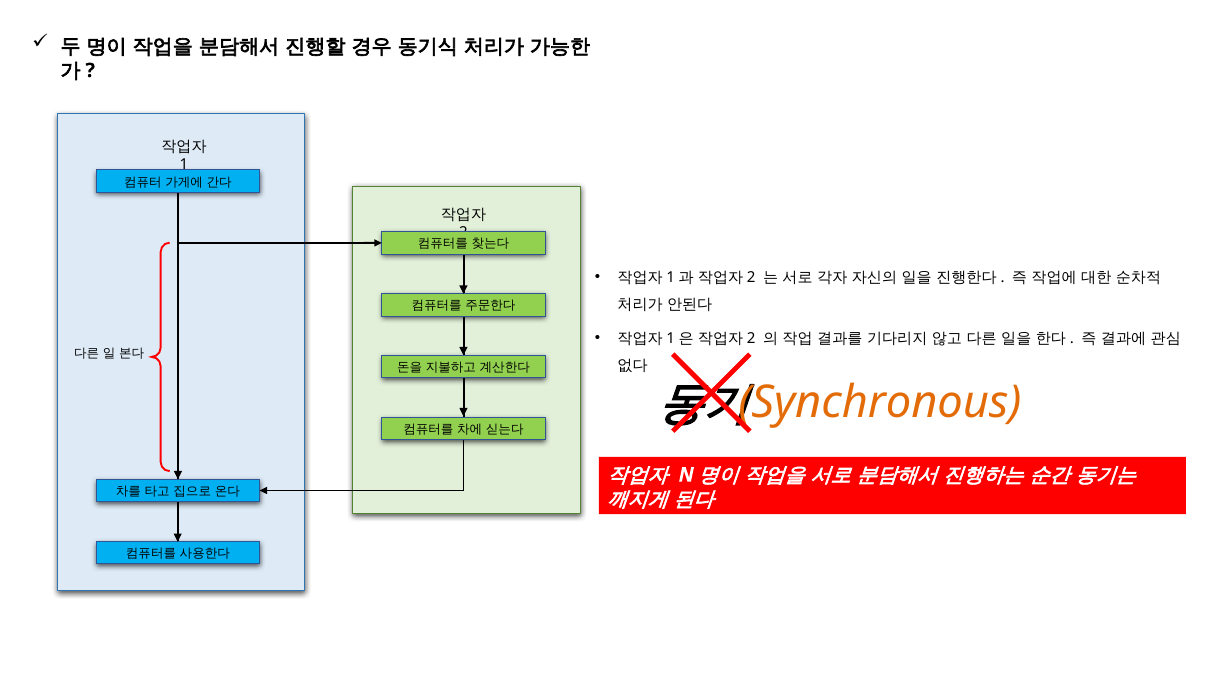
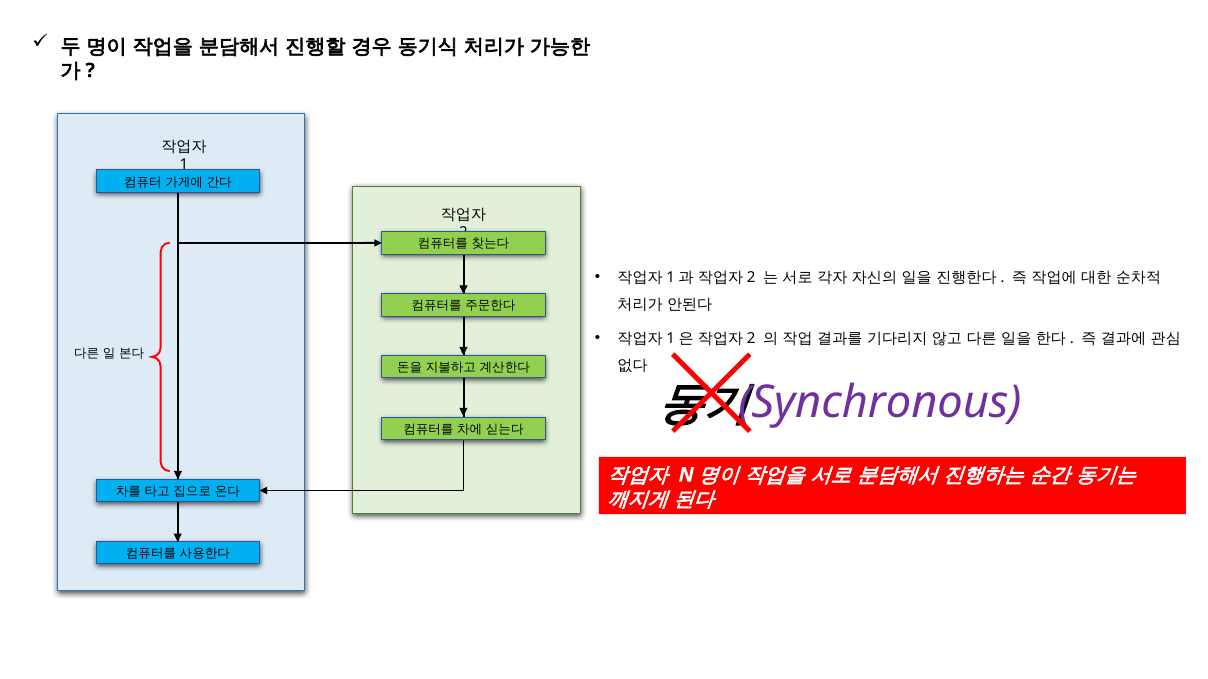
Synchronous colour: orange -> purple
